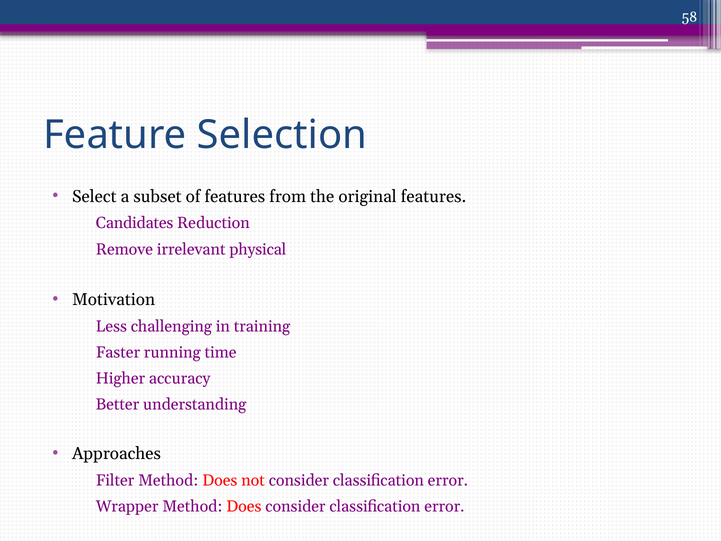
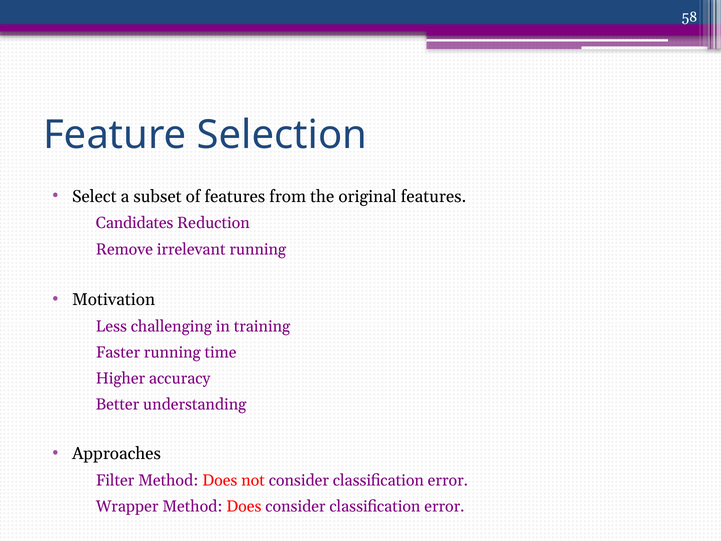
irrelevant physical: physical -> running
